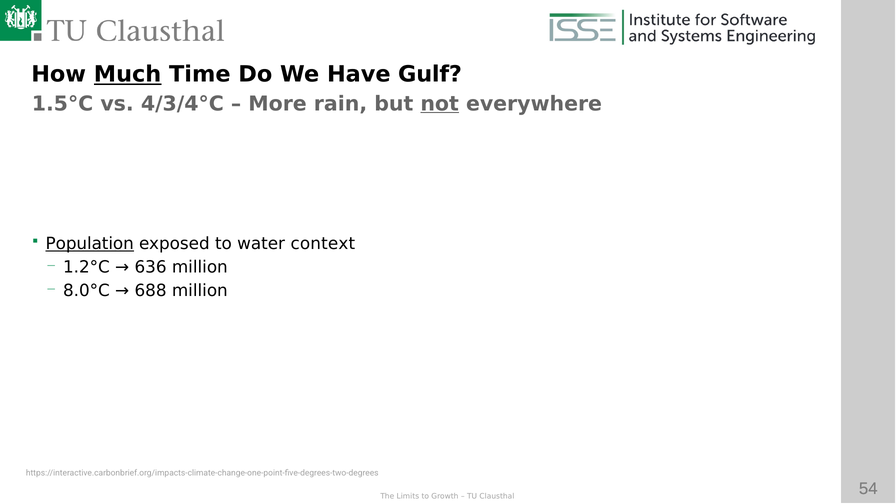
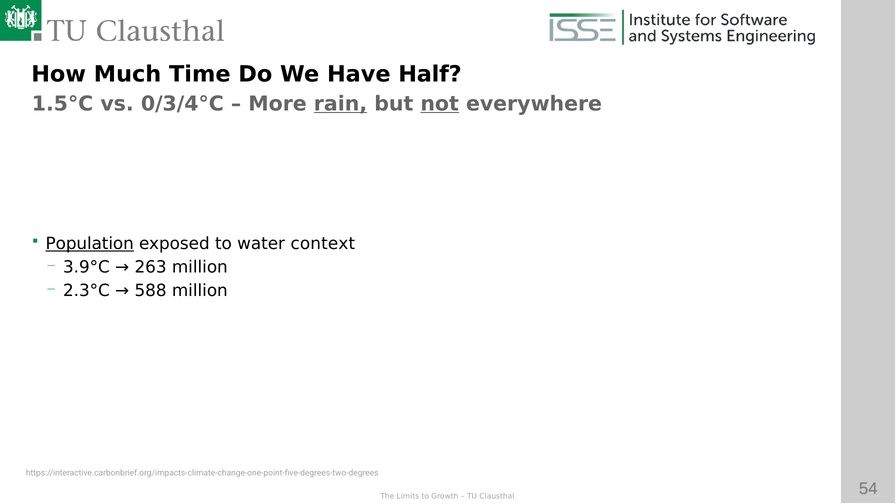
Much underline: present -> none
Gulf: Gulf -> Half
4/3/4°C: 4/3/4°C -> 0/3/4°C
rain underline: none -> present
1.2°C: 1.2°C -> 3.9°C
636: 636 -> 263
8.0°C: 8.0°C -> 2.3°C
688: 688 -> 588
